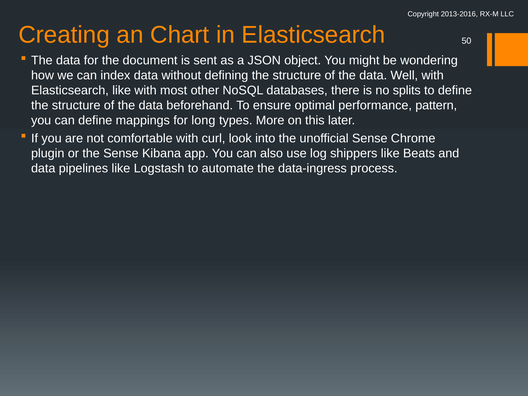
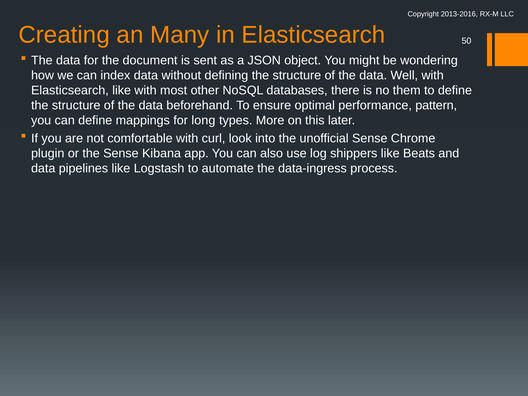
Chart: Chart -> Many
splits: splits -> them
